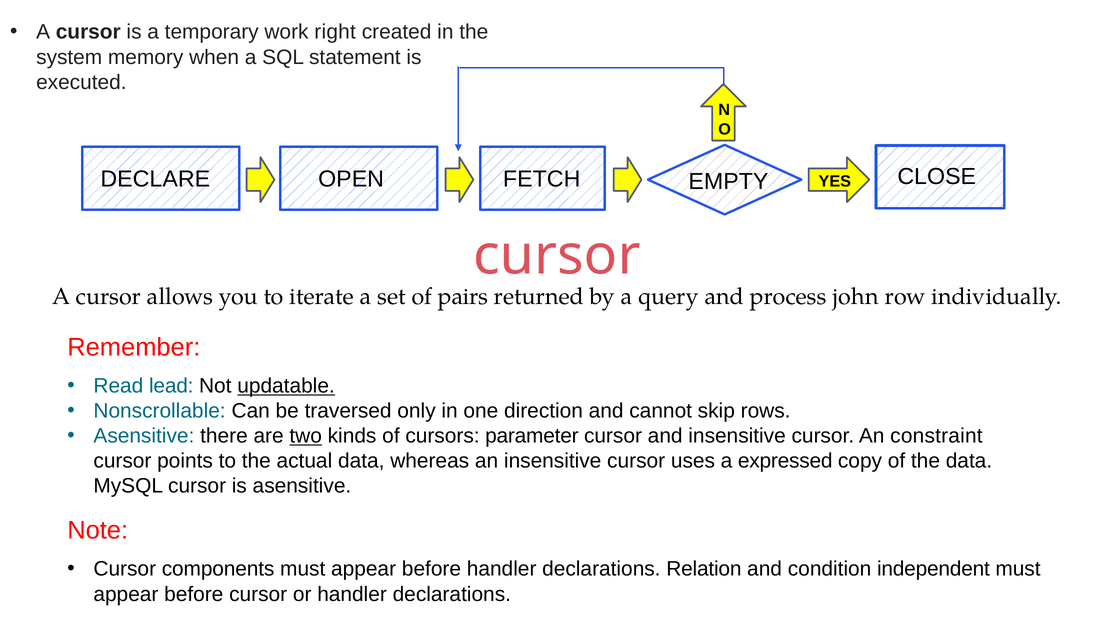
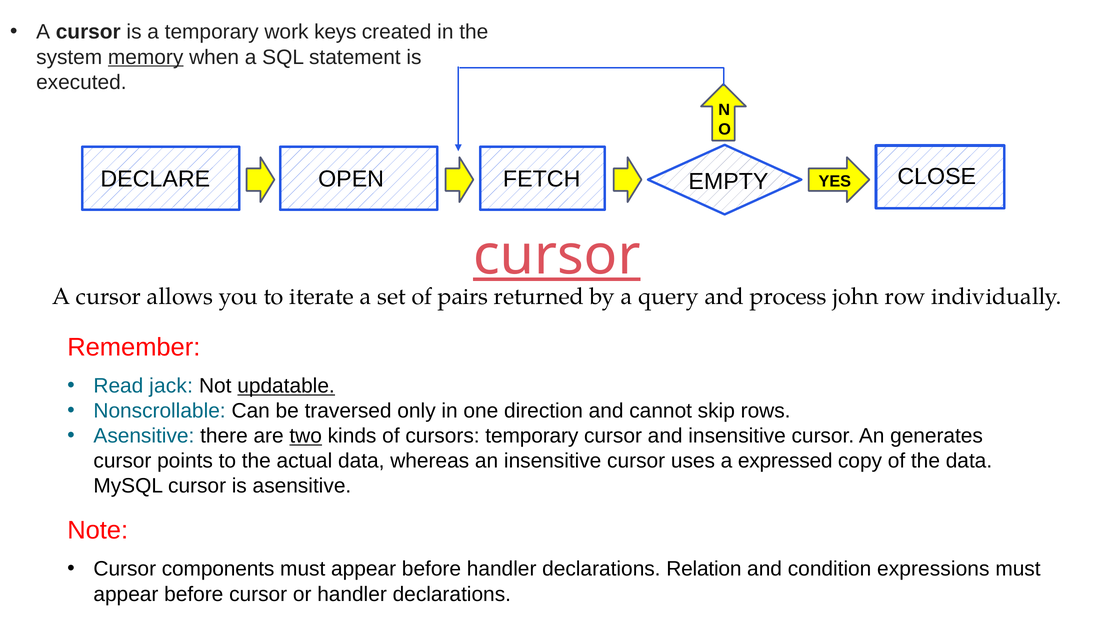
right: right -> keys
memory underline: none -> present
cursor at (557, 256) underline: none -> present
lead: lead -> jack
cursors parameter: parameter -> temporary
constraint: constraint -> generates
independent: independent -> expressions
